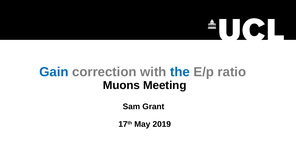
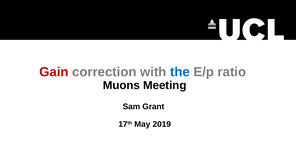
Gain colour: blue -> red
